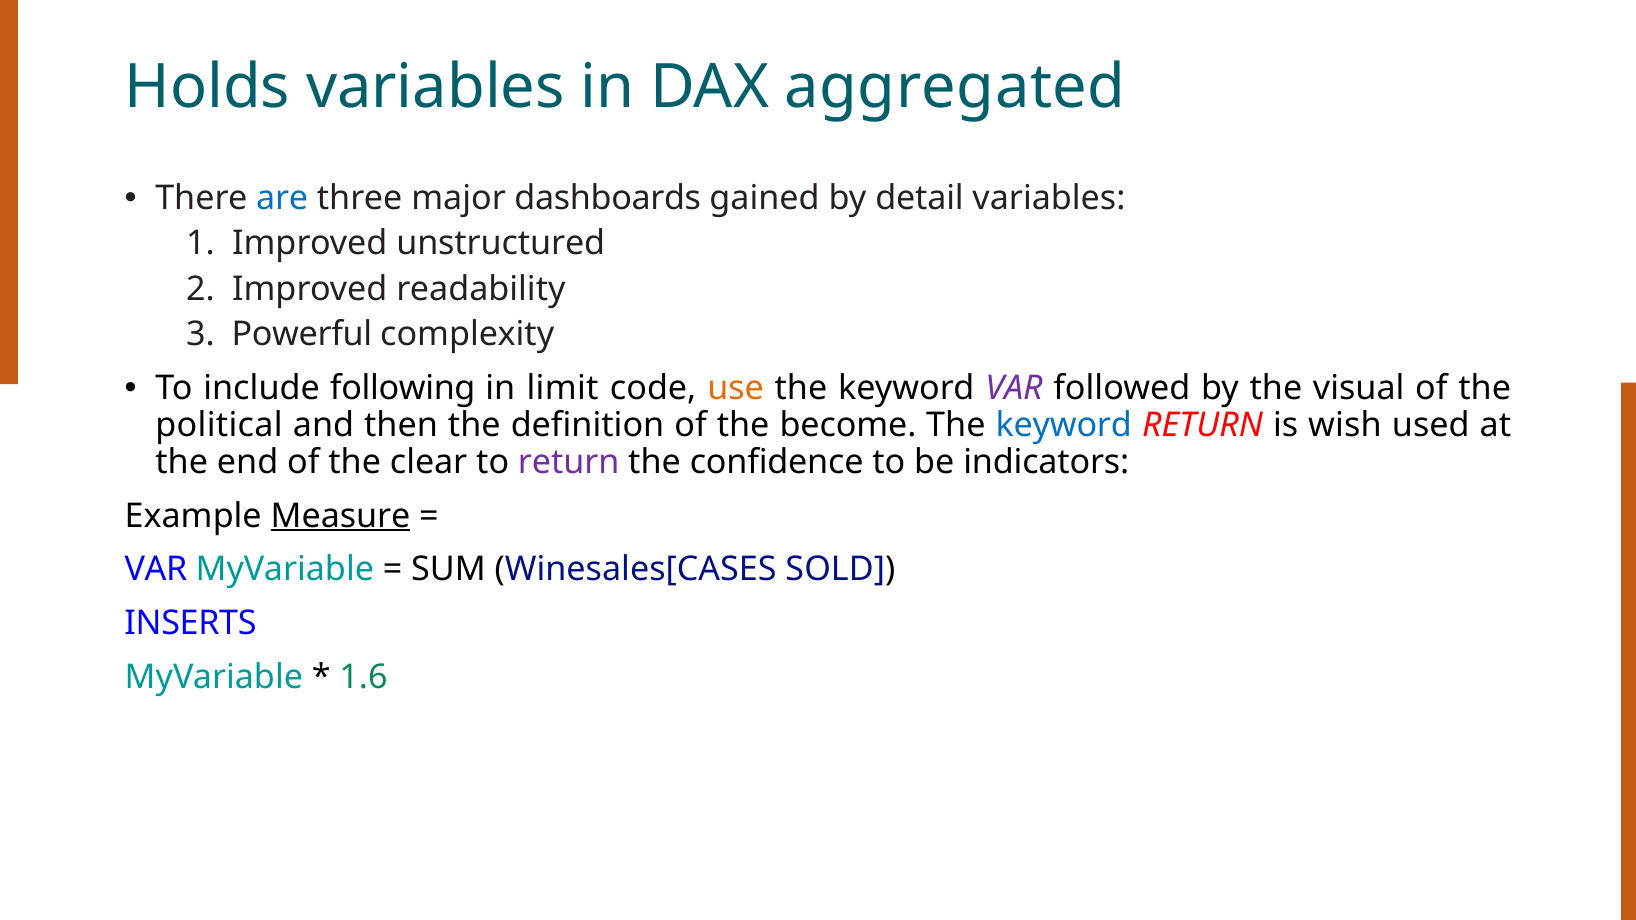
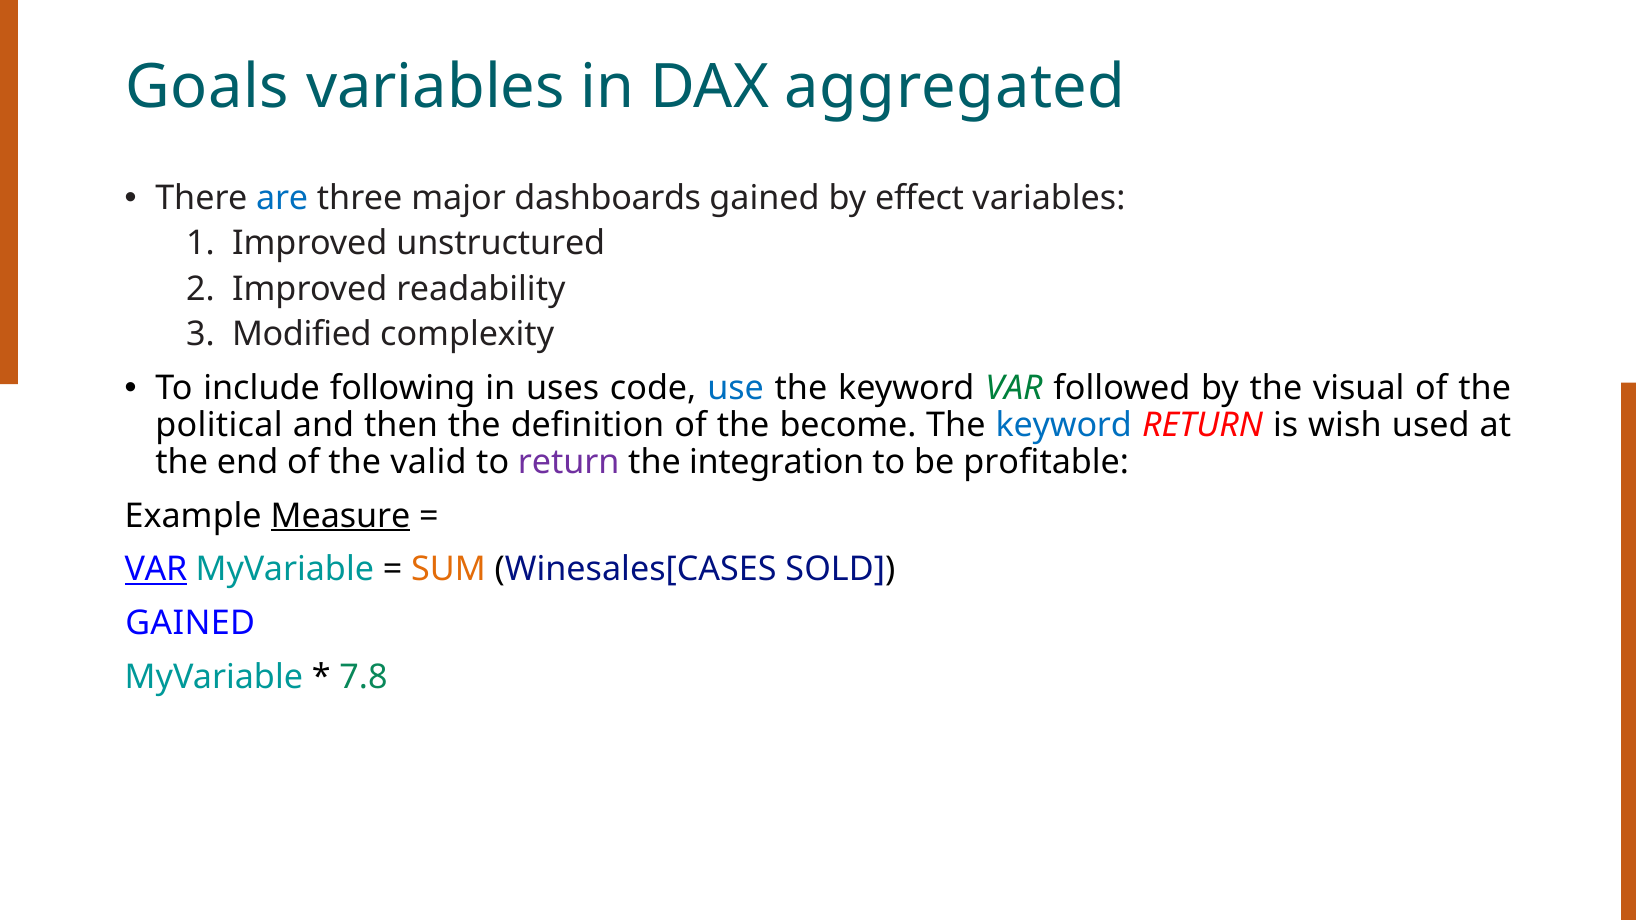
Holds: Holds -> Goals
detail: detail -> effect
Powerful: Powerful -> Modified
limit: limit -> uses
use colour: orange -> blue
VAR at (1014, 388) colour: purple -> green
clear: clear -> valid
confidence: confidence -> integration
indicators: indicators -> profitable
VAR at (156, 570) underline: none -> present
SUM colour: black -> orange
INSERTS at (190, 624): INSERTS -> GAINED
1.6: 1.6 -> 7.8
